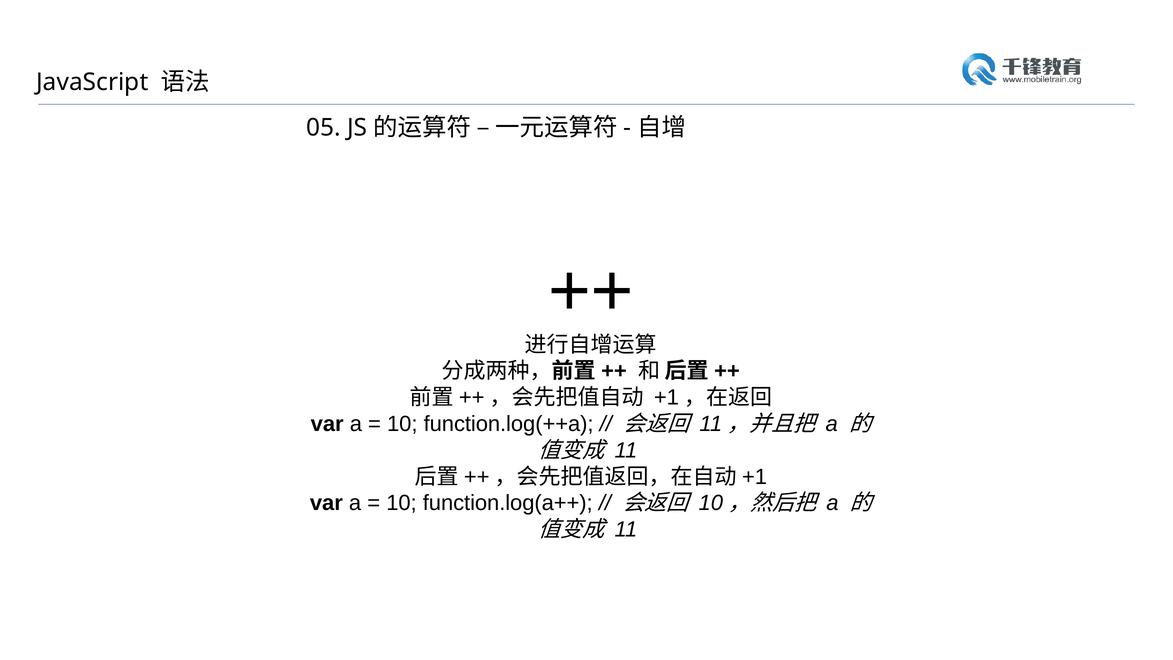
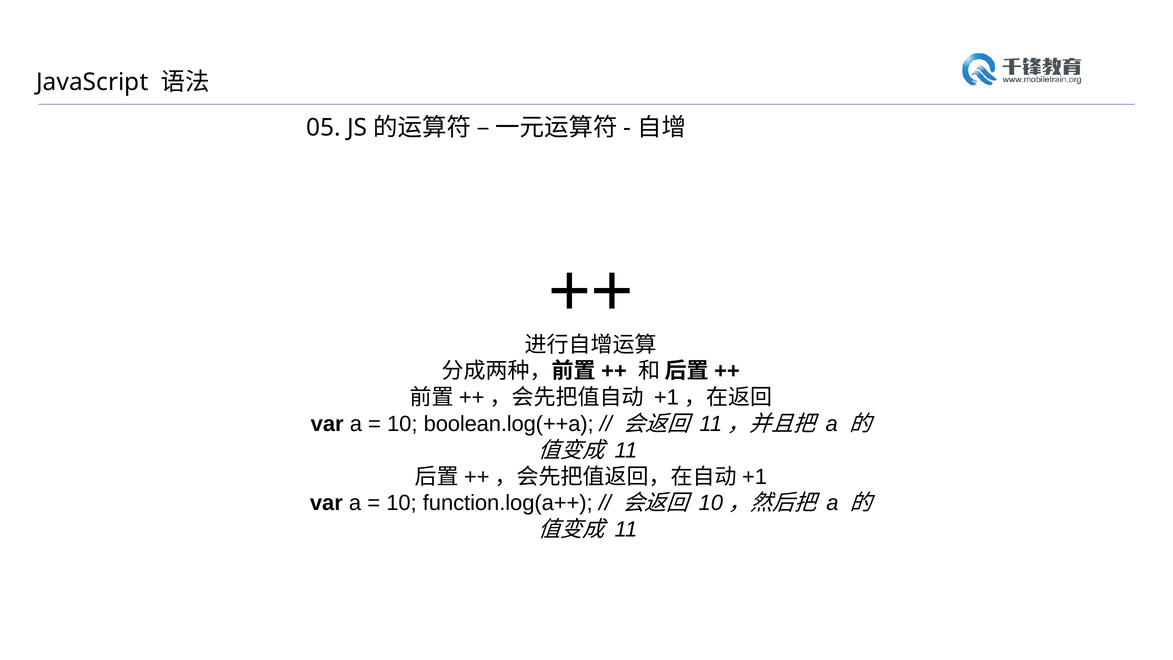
function.log(++a: function.log(++a -> boolean.log(++a
